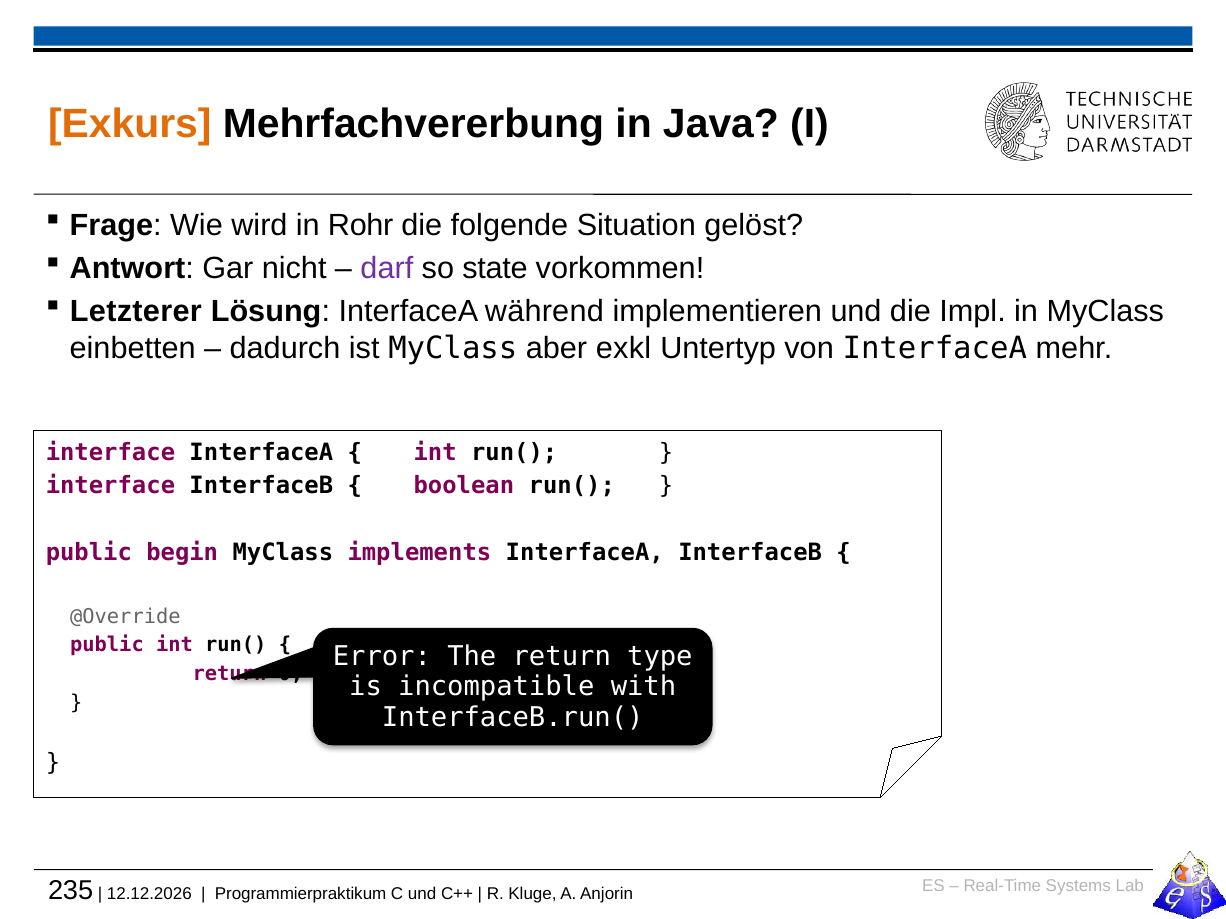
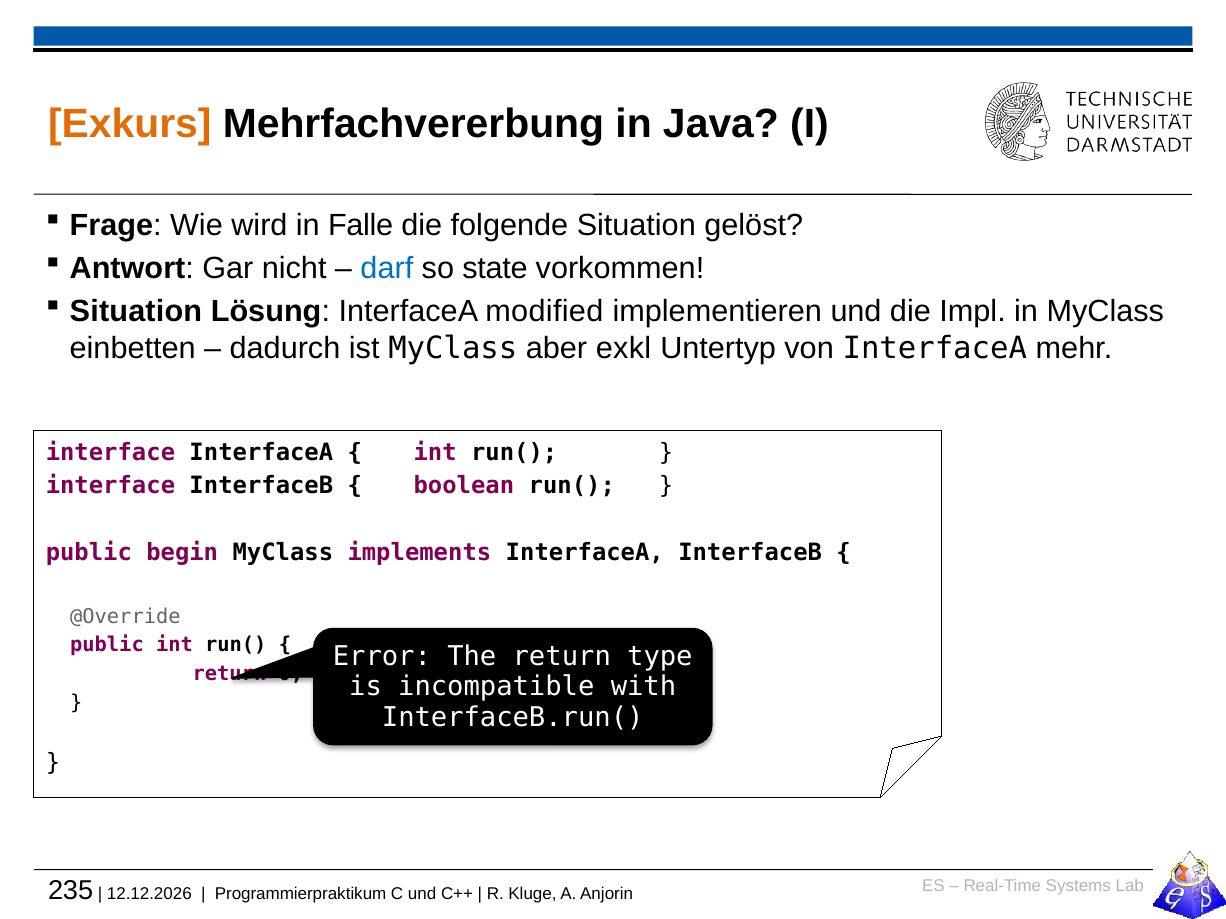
Rohr: Rohr -> Falle
darf colour: purple -> blue
Letzterer at (136, 311): Letzterer -> Situation
während: während -> modified
